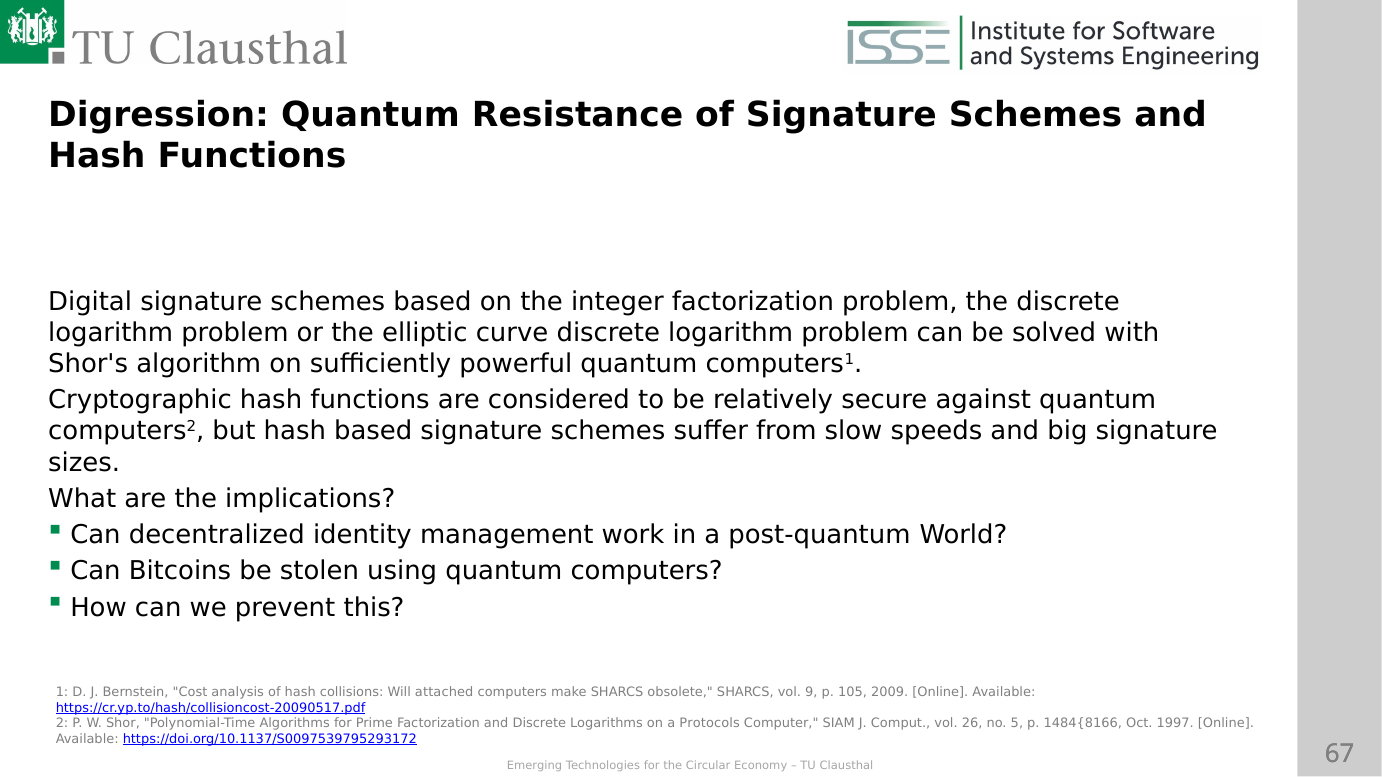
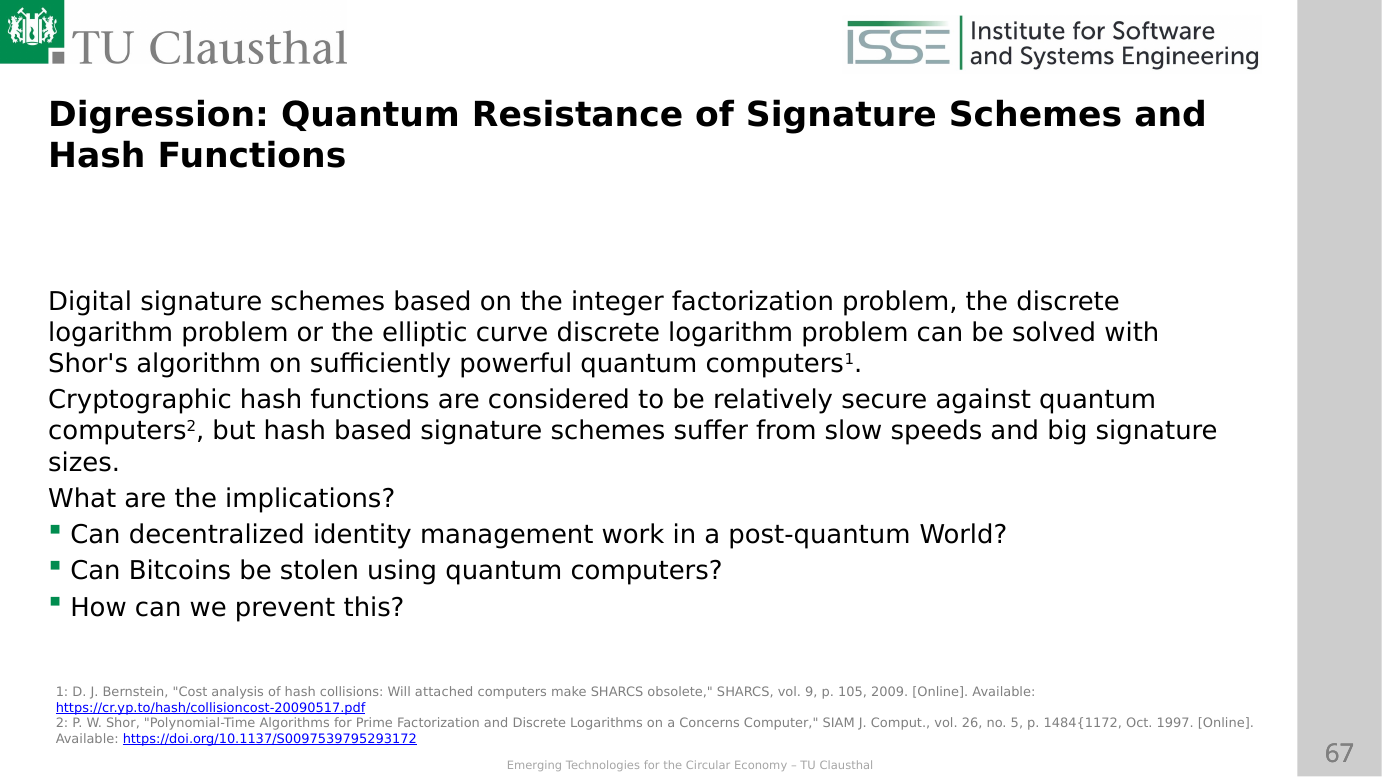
Protocols: Protocols -> Concerns
1484{8166: 1484{8166 -> 1484{1172
